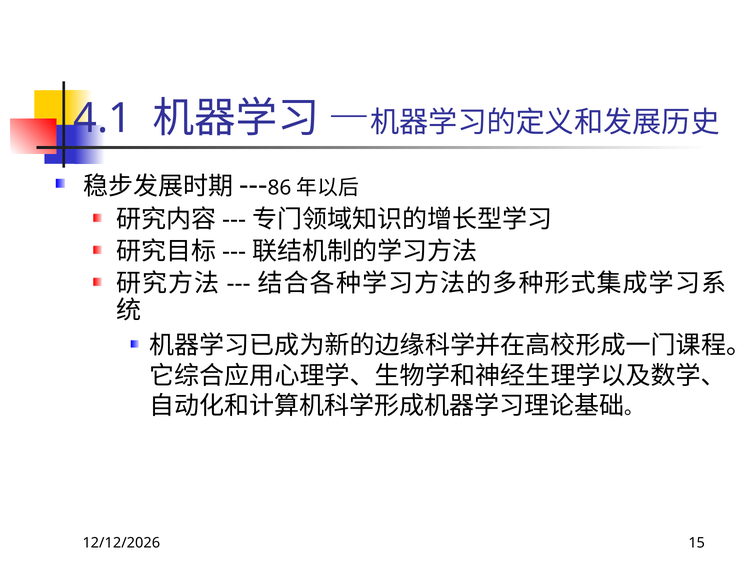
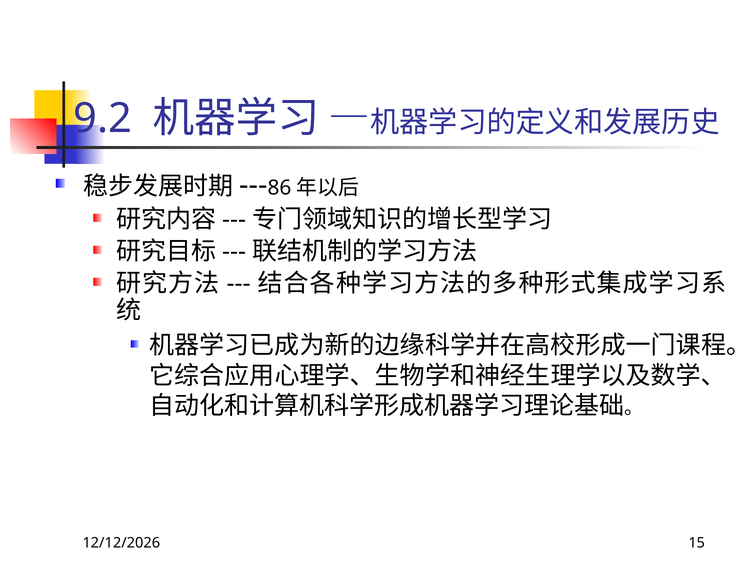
4.1: 4.1 -> 9.2
